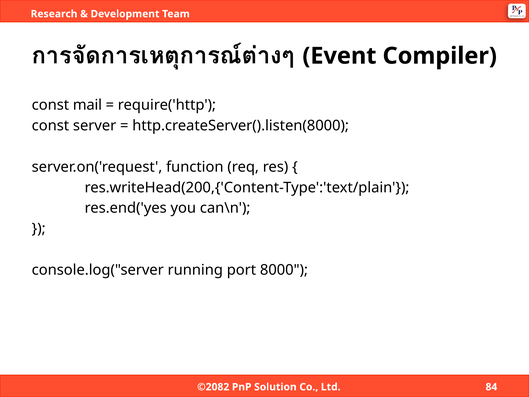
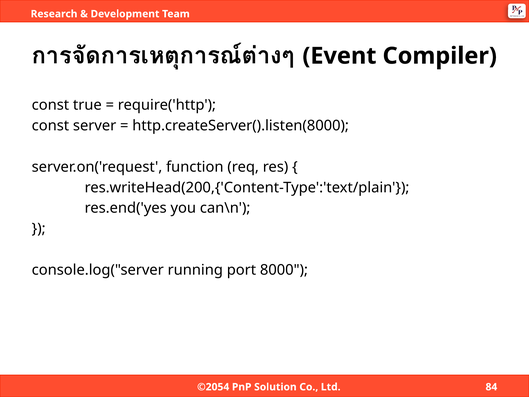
mail: mail -> true
©2082: ©2082 -> ©2054
